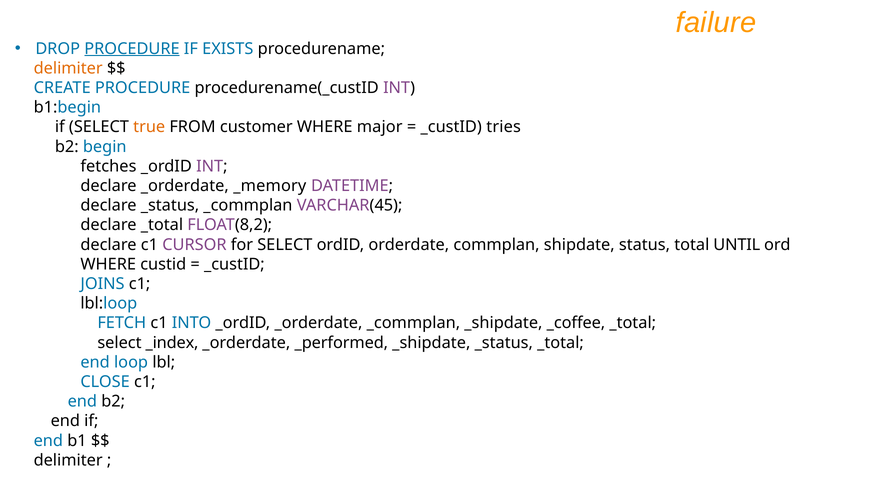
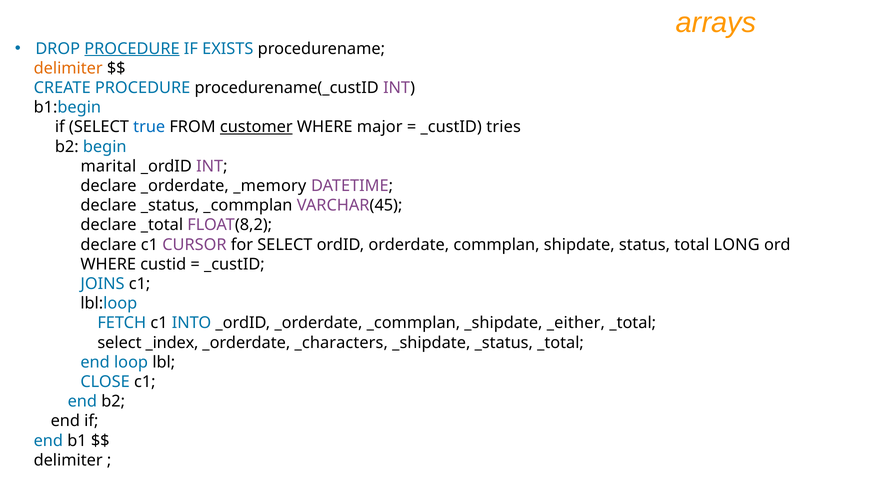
failure: failure -> arrays
true colour: orange -> blue
customer underline: none -> present
fetches: fetches -> marital
UNTIL: UNTIL -> LONG
_coffee: _coffee -> _either
_performed: _performed -> _characters
